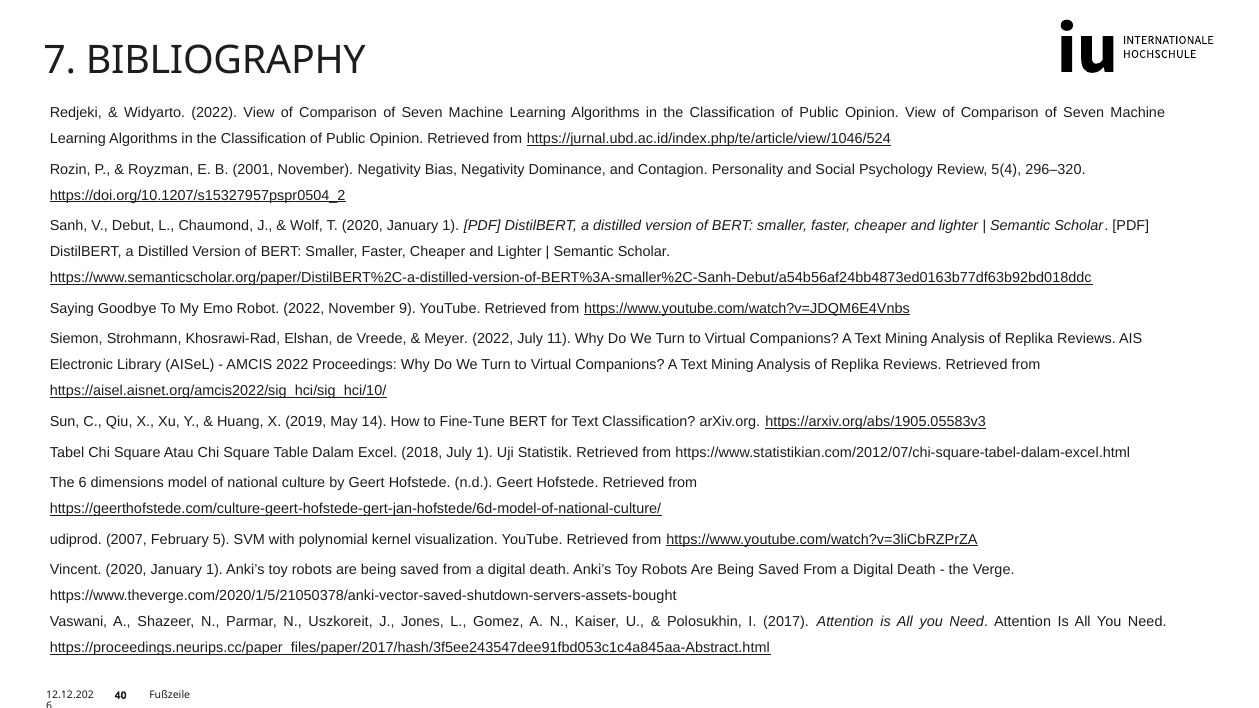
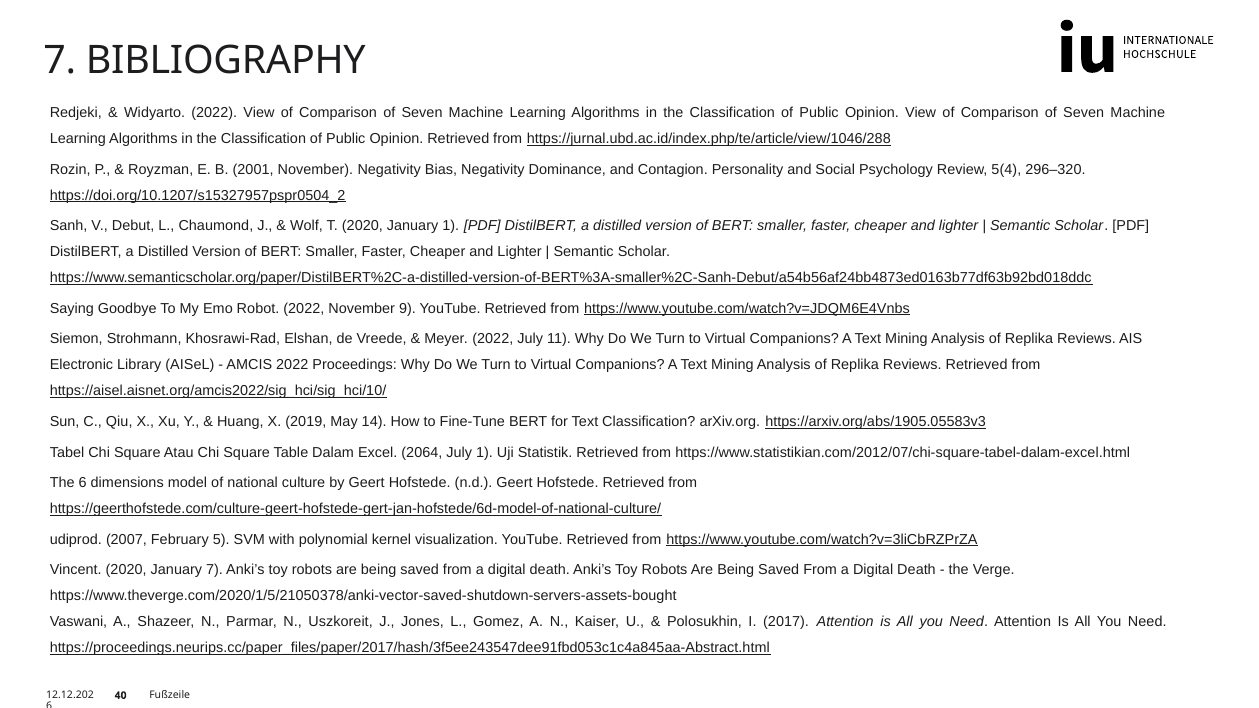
https://jurnal.ubd.ac.id/index.php/te/article/view/1046/524: https://jurnal.ubd.ac.id/index.php/te/article/view/1046/524 -> https://jurnal.ubd.ac.id/index.php/te/article/view/1046/288
2018: 2018 -> 2064
Vincent 2020 January 1: 1 -> 7
